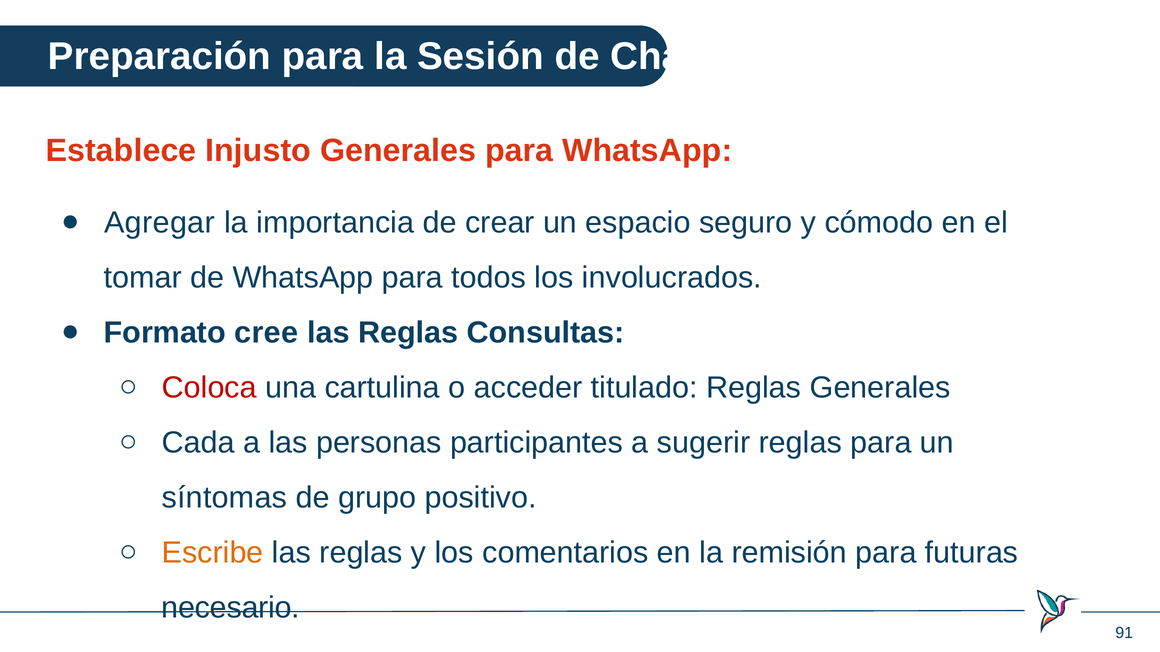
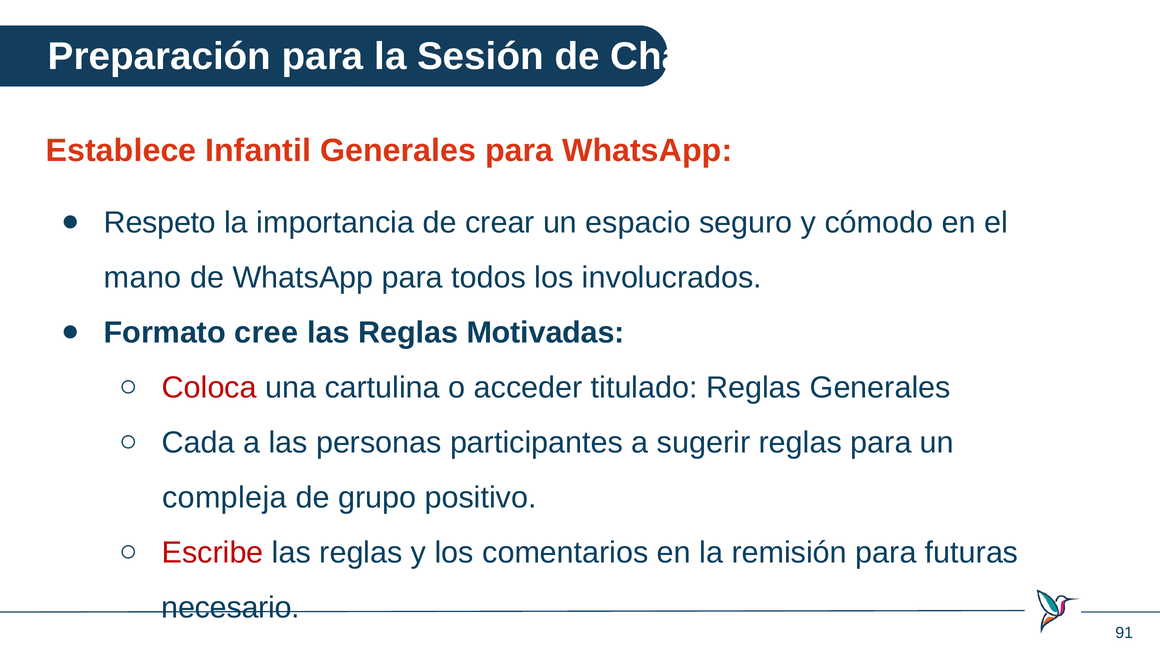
Injusto: Injusto -> Infantil
Agregar: Agregar -> Respeto
tomar: tomar -> mano
Consultas: Consultas -> Motivadas
síntomas: síntomas -> compleja
Escribe colour: orange -> red
